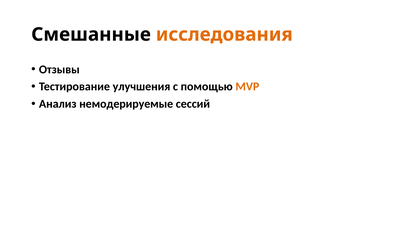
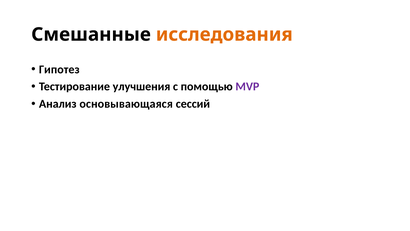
Отзывы: Отзывы -> Гипотез
MVP colour: orange -> purple
немодерируемые: немодерируемые -> основывающаяся
